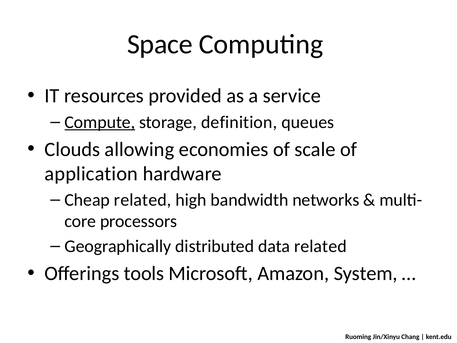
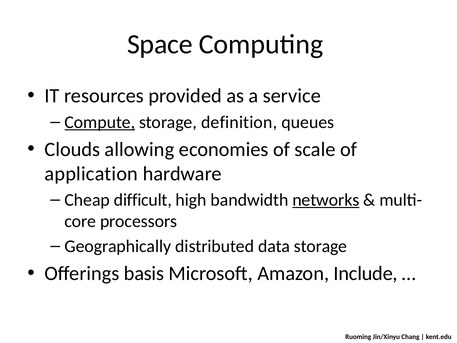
Cheap related: related -> difficult
networks underline: none -> present
data related: related -> storage
tools: tools -> basis
System: System -> Include
